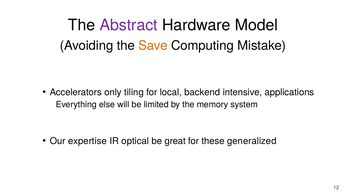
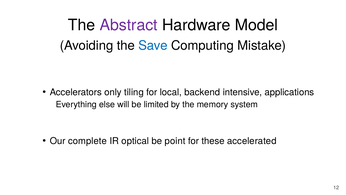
Save colour: orange -> blue
expertise: expertise -> complete
great: great -> point
generalized: generalized -> accelerated
